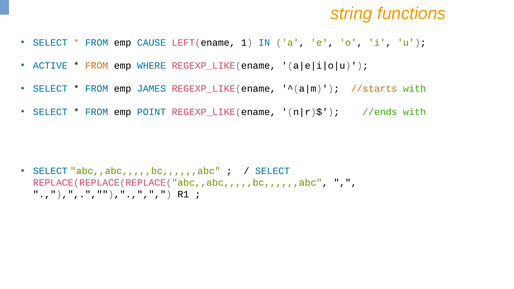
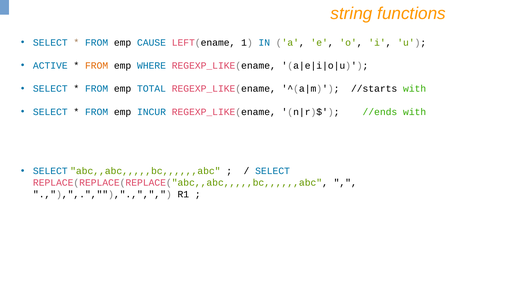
JAMES: JAMES -> TOTAL
//starts colour: orange -> black
POINT: POINT -> INCUR
